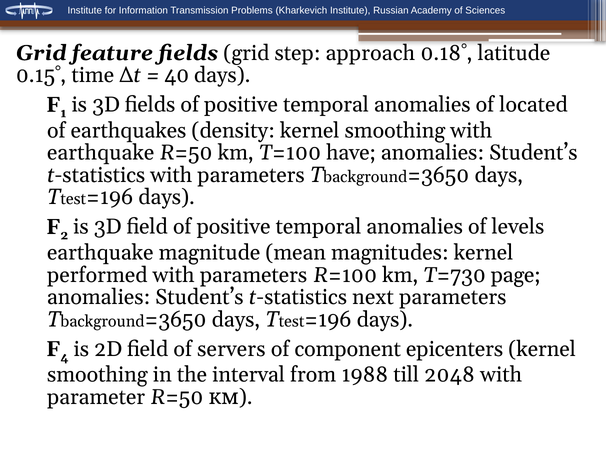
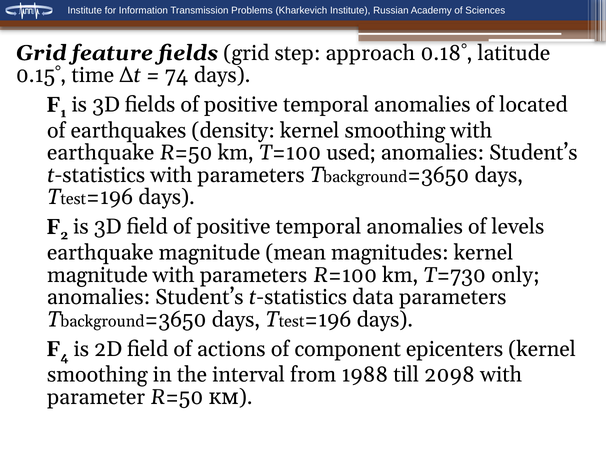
40: 40 -> 74
have: have -> used
performed at (97, 275): performed -> magnitude
page: page -> only
next: next -> data
servers: servers -> actions
2048: 2048 -> 2098
